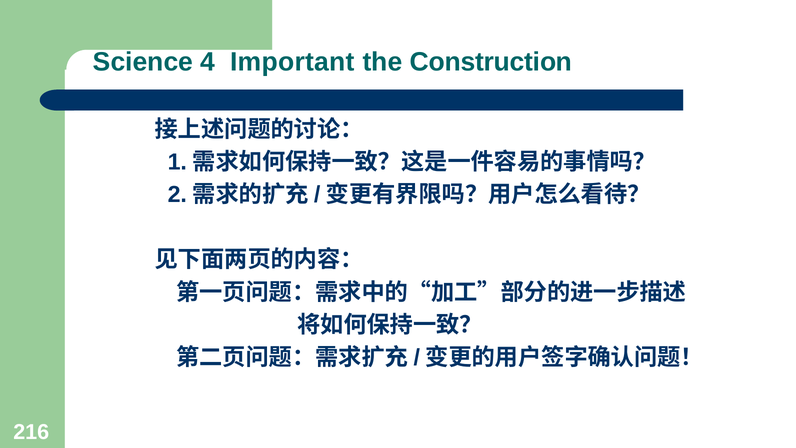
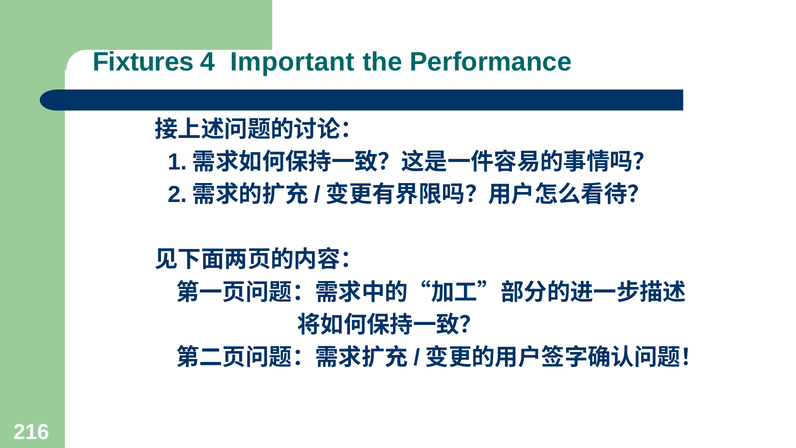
Science: Science -> Fixtures
Construction: Construction -> Performance
